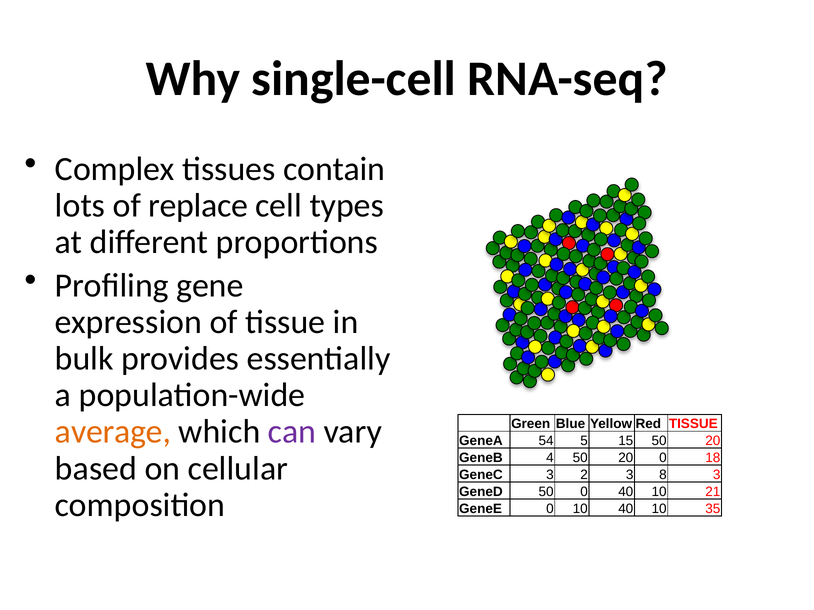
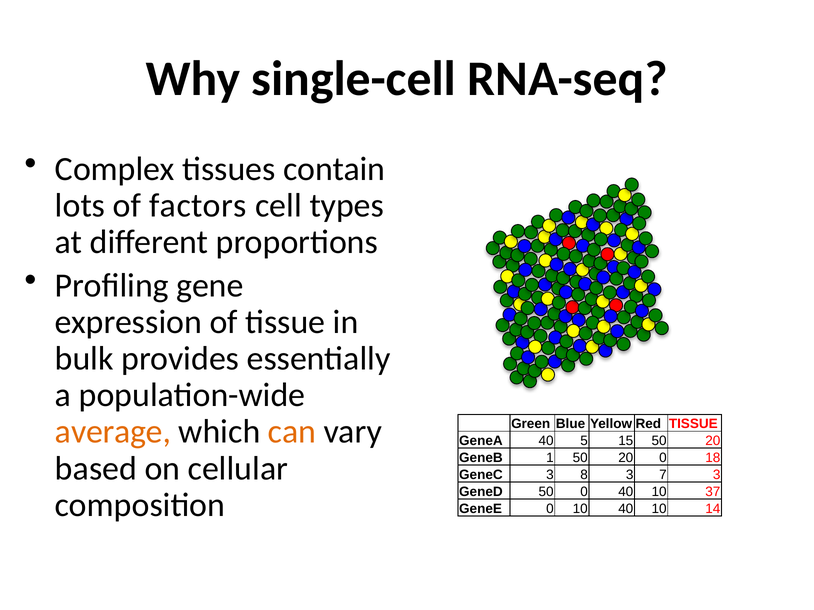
replace: replace -> factors
can colour: purple -> orange
GeneA 54: 54 -> 40
4: 4 -> 1
2: 2 -> 8
8: 8 -> 7
21: 21 -> 37
35: 35 -> 14
